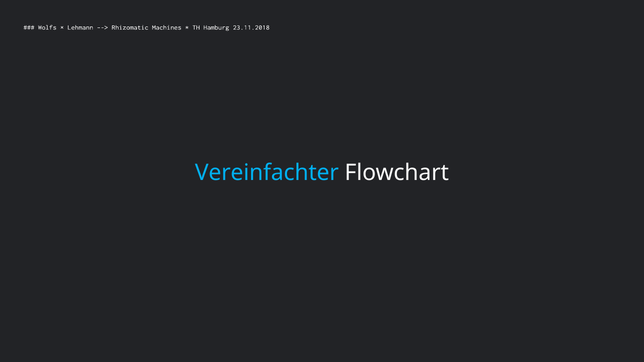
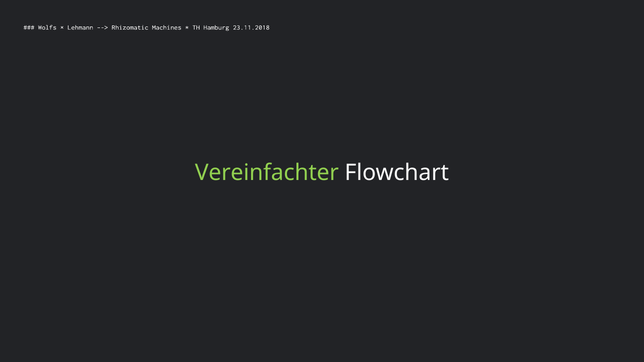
Vereinfachter colour: light blue -> light green
